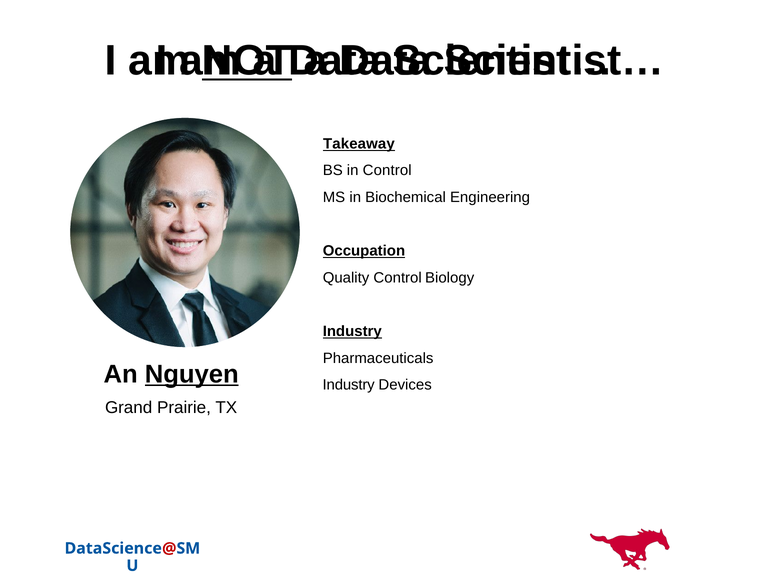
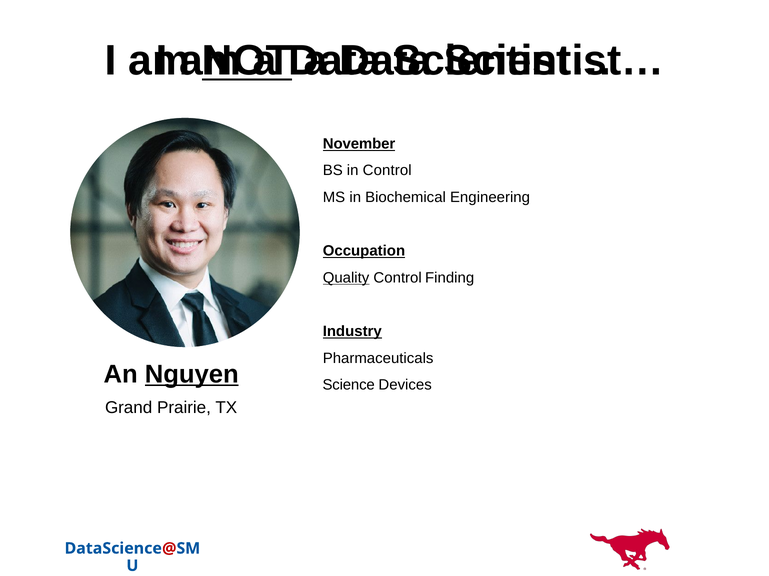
Takeaway: Takeaway -> November
Quality underline: none -> present
Biology: Biology -> Finding
Industry at (349, 386): Industry -> Science
